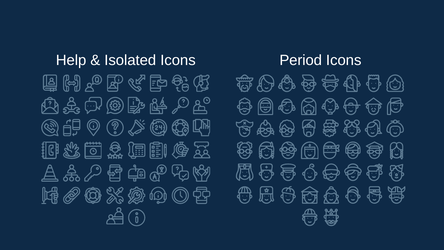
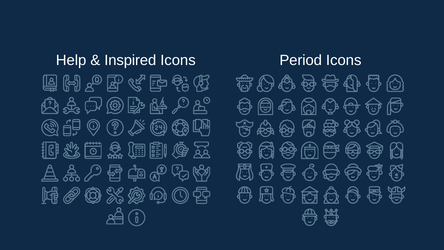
Isolated: Isolated -> Inspired
